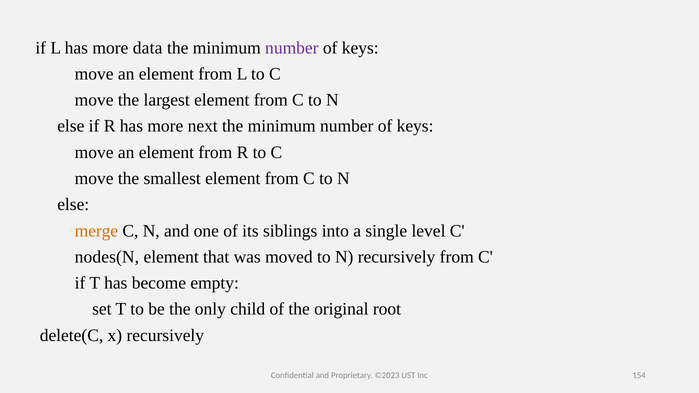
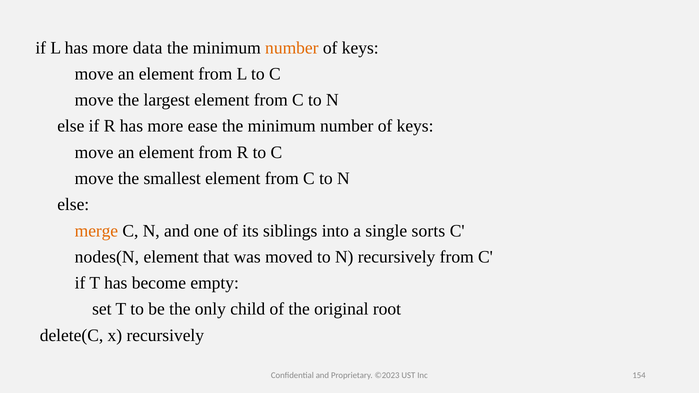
number at (292, 48) colour: purple -> orange
next: next -> ease
level: level -> sorts
